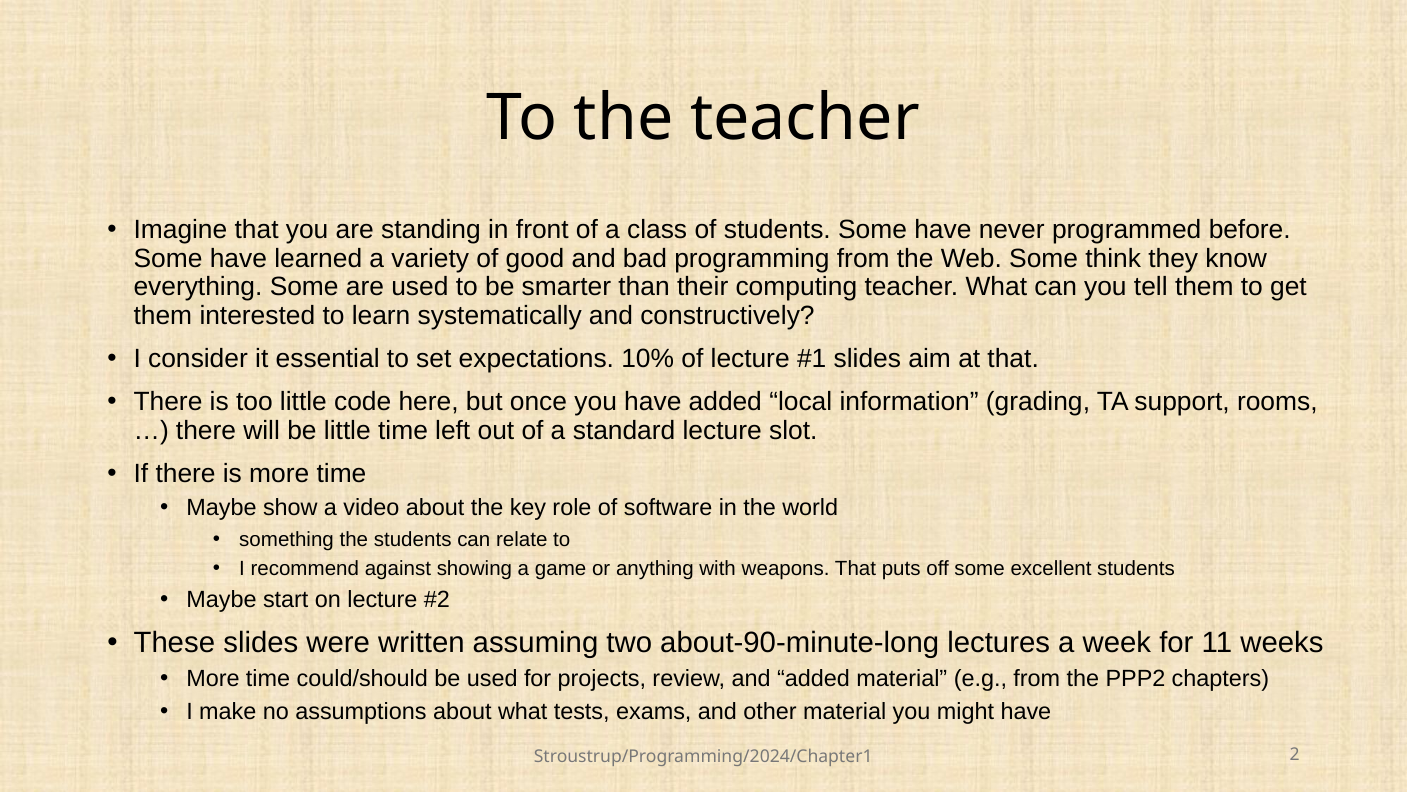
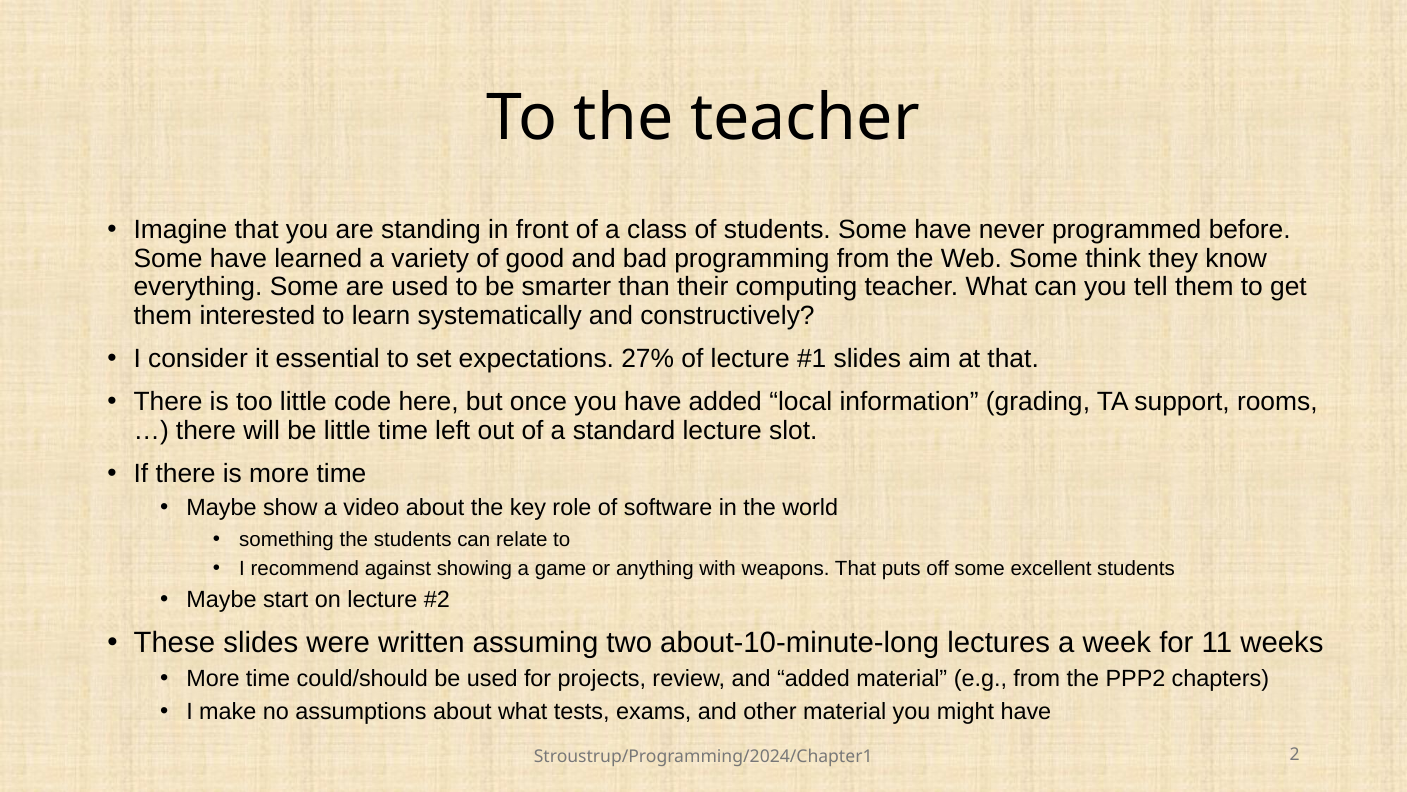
10%: 10% -> 27%
about-90-minute-long: about-90-minute-long -> about-10-minute-long
